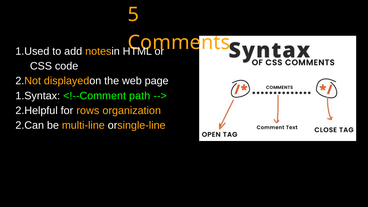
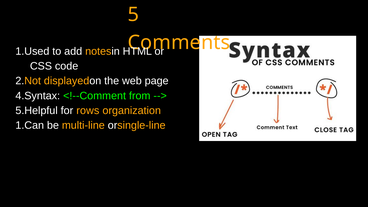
1.Syntax: 1.Syntax -> 4.Syntax
path: path -> from
2.Helpful: 2.Helpful -> 5.Helpful
2.Can: 2.Can -> 1.Can
